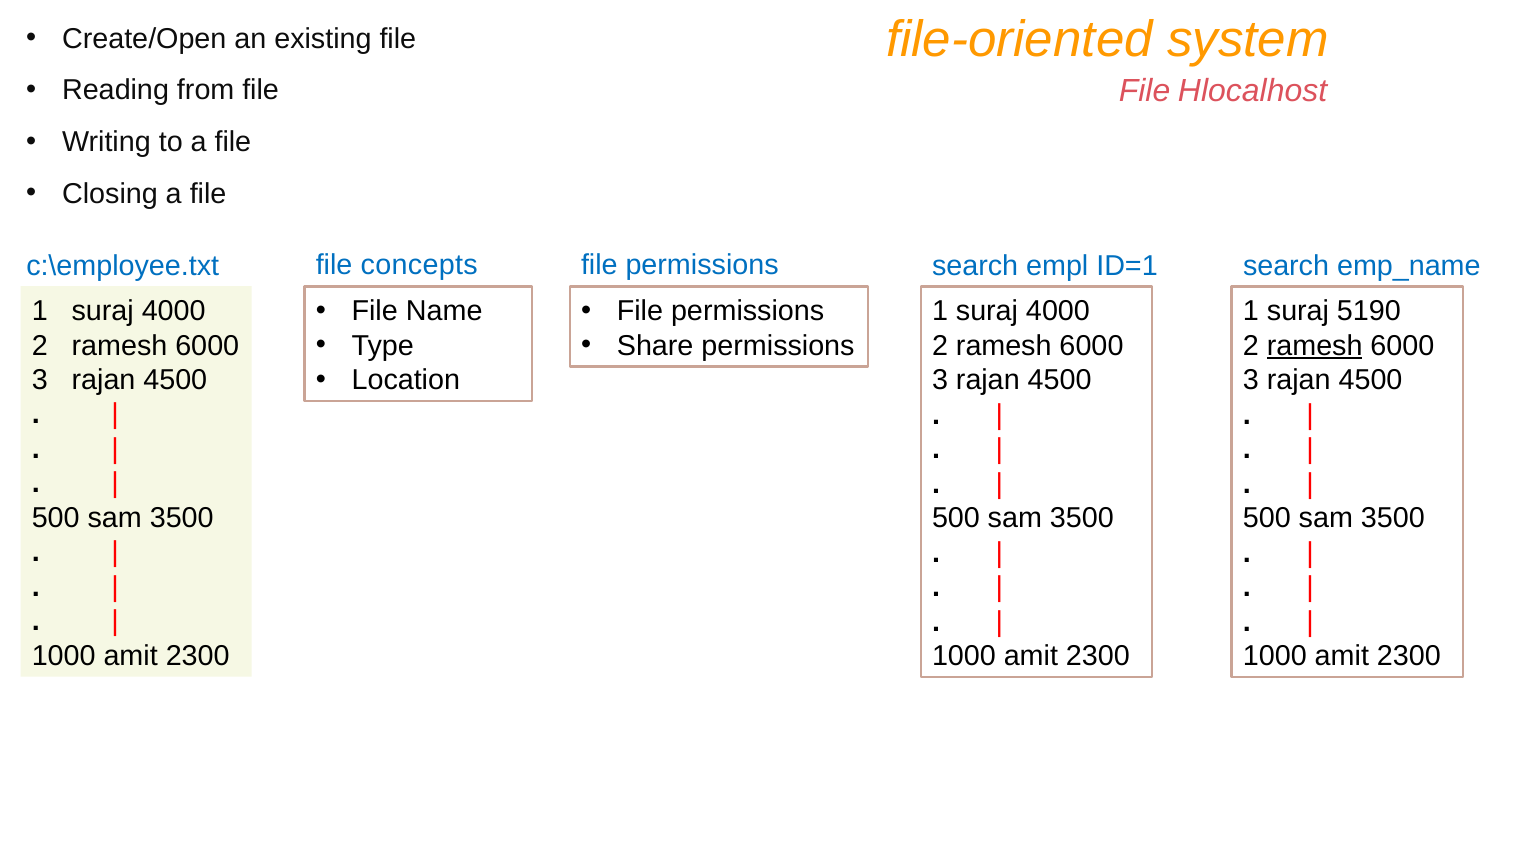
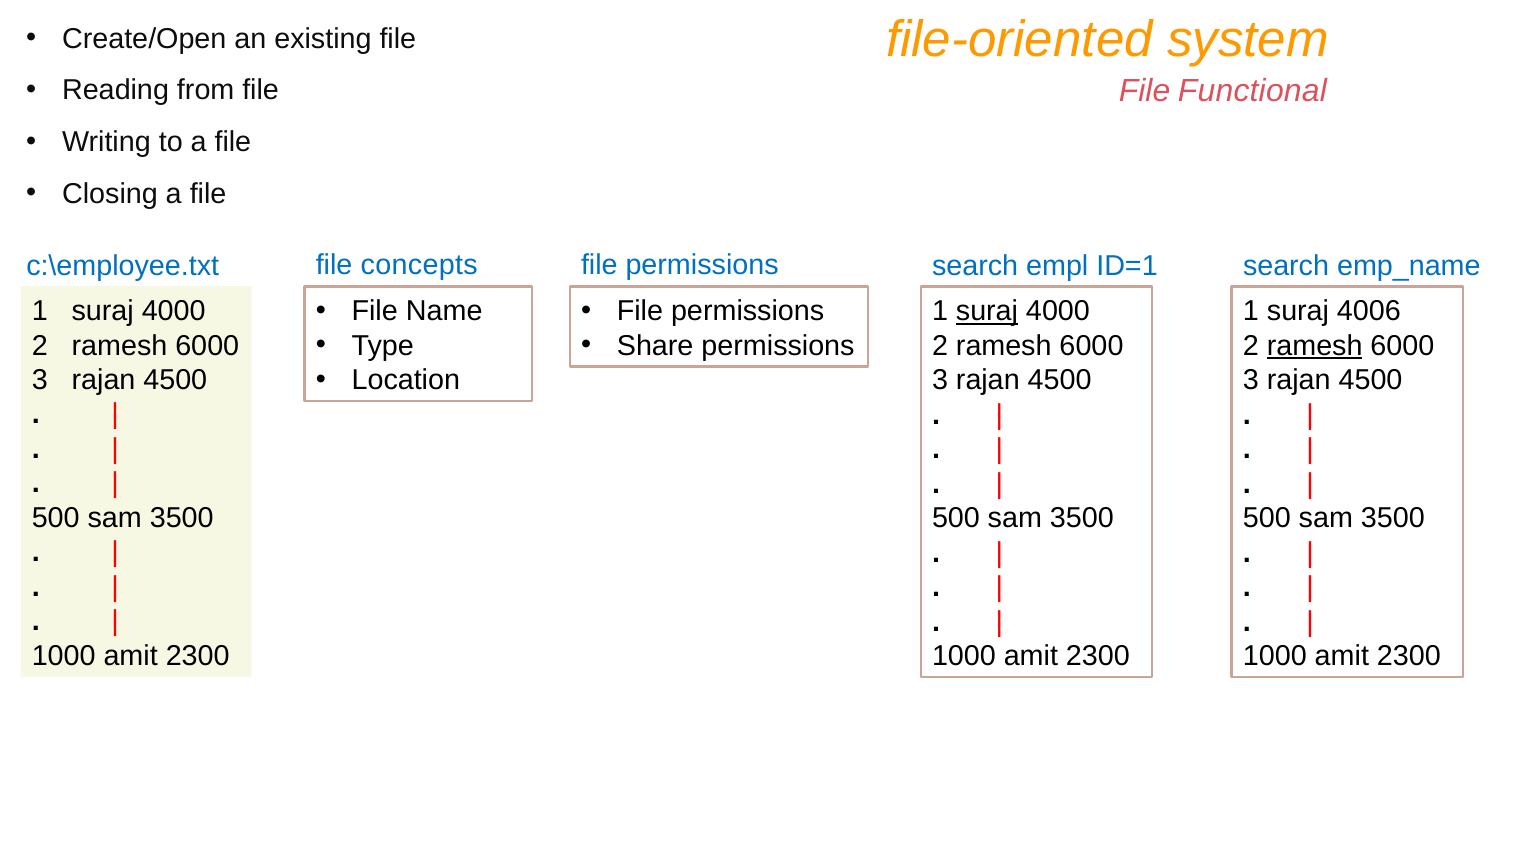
Hlocalhost: Hlocalhost -> Functional
suraj at (987, 311) underline: none -> present
5190: 5190 -> 4006
